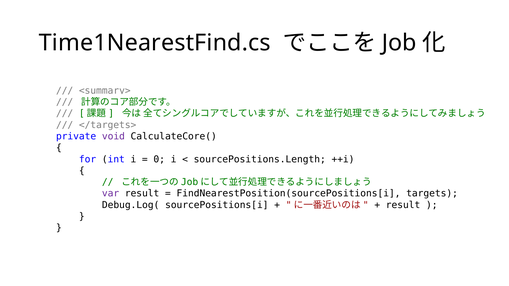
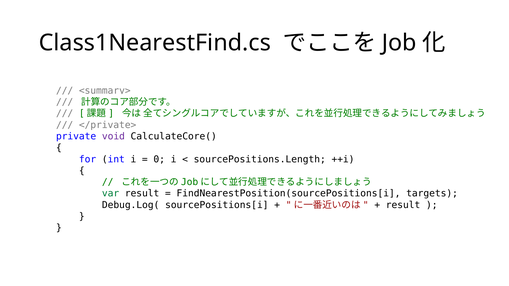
Time1NearestFind.cs: Time1NearestFind.cs -> Class1NearestFind.cs
</targets>: </targets> -> </private>
var colour: purple -> green
